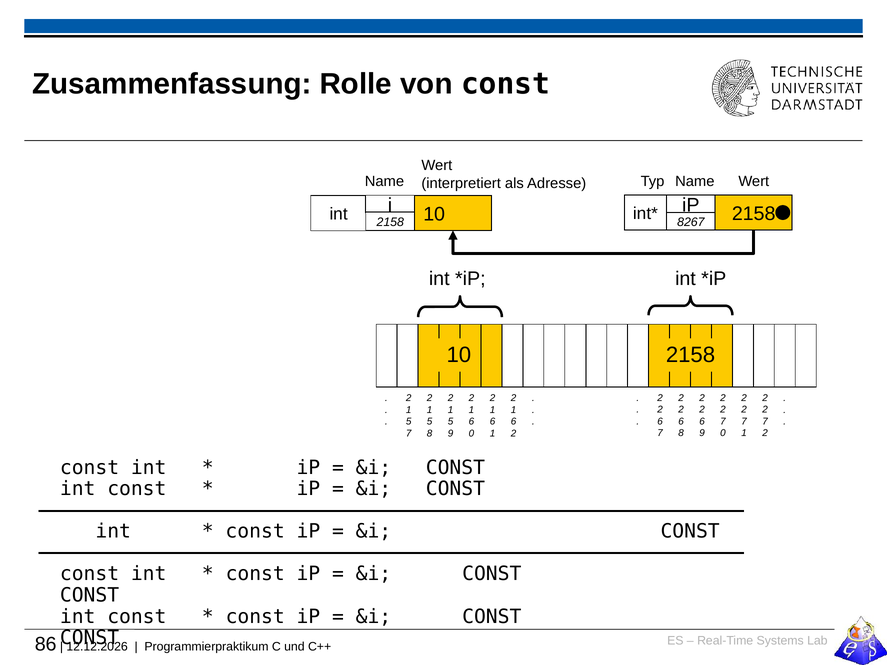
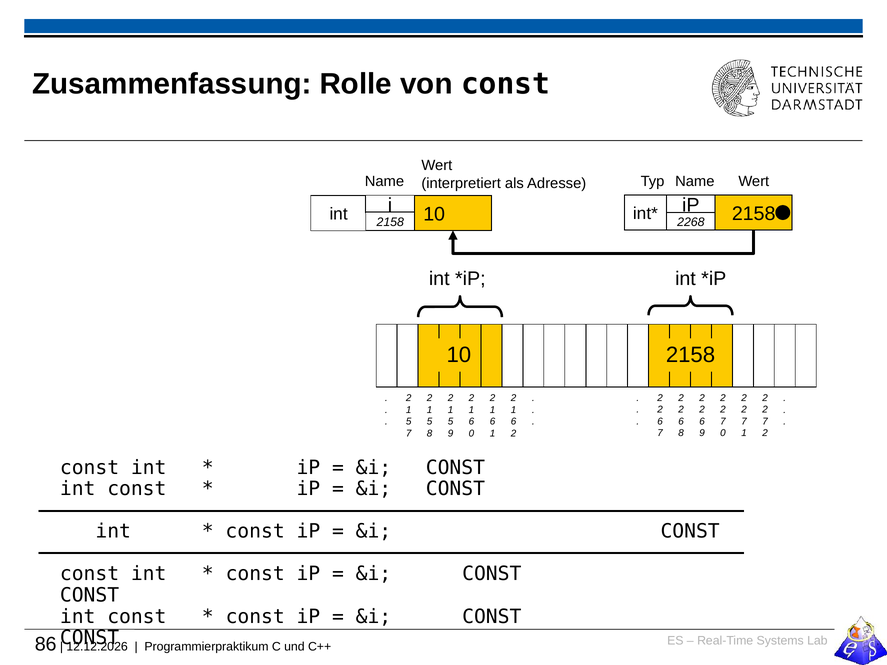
8267: 8267 -> 2268
